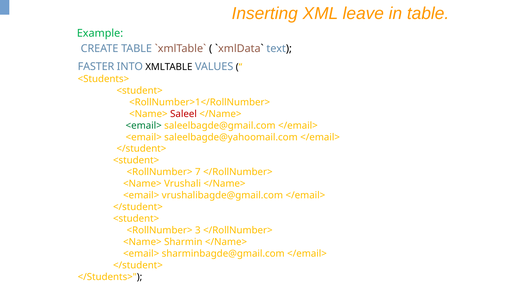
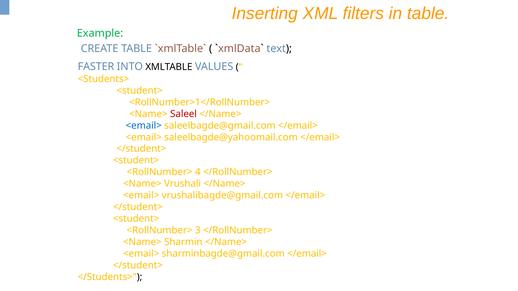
leave: leave -> filters
<email> at (144, 126) colour: green -> blue
7: 7 -> 4
